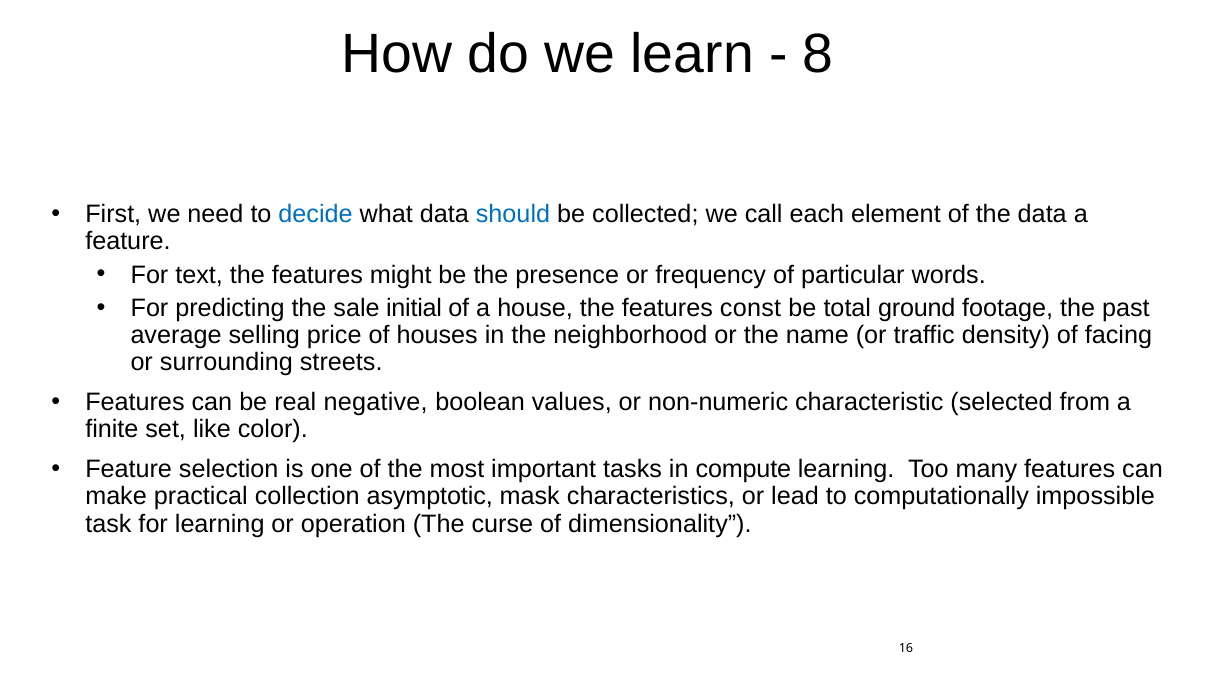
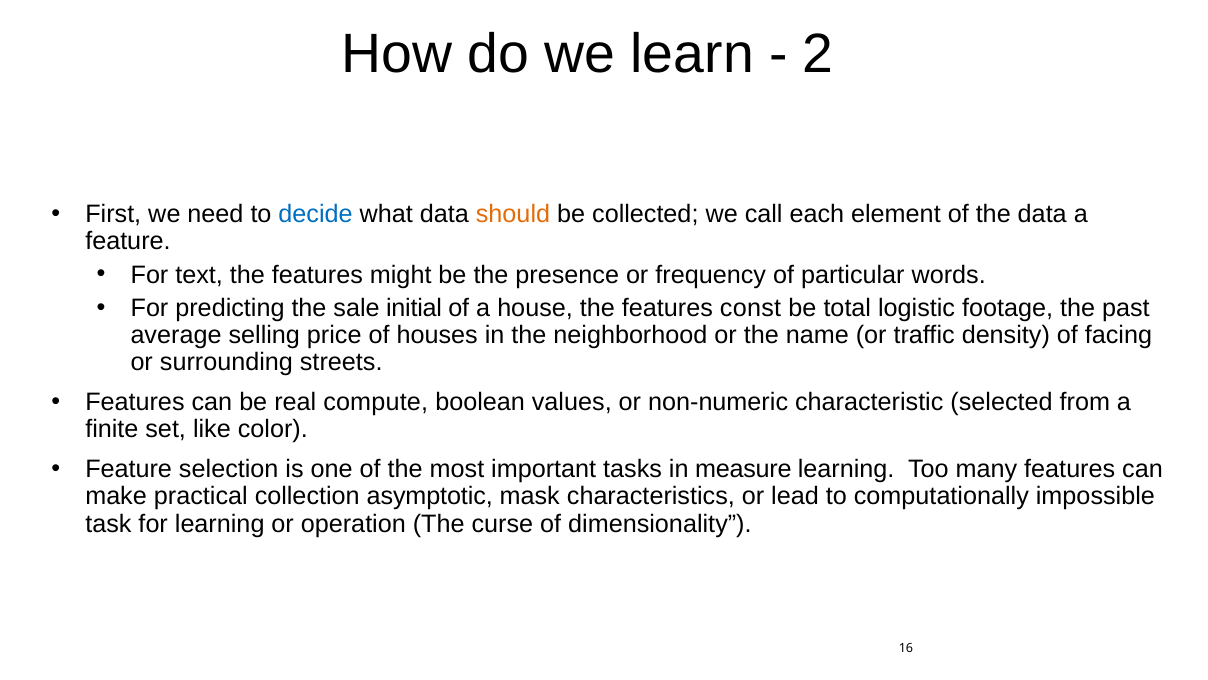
8: 8 -> 2
should colour: blue -> orange
ground: ground -> logistic
negative: negative -> compute
compute: compute -> measure
